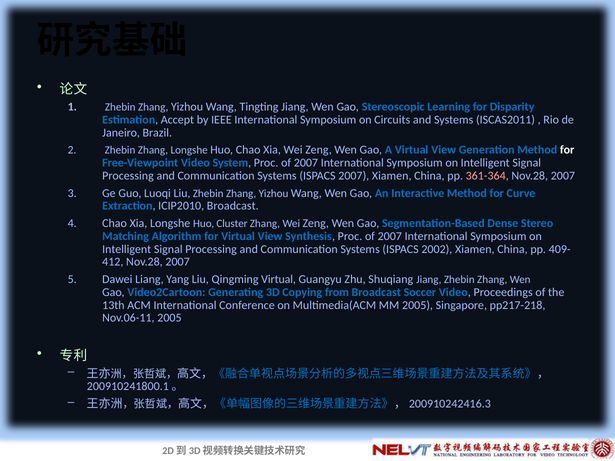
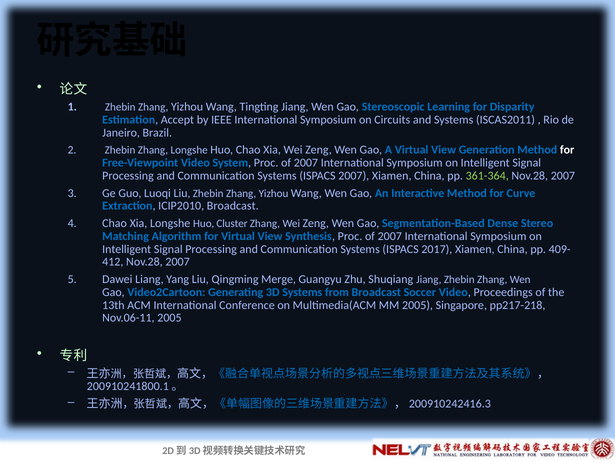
361-364 colour: pink -> light green
2002: 2002 -> 2017
Qingming Virtual: Virtual -> Merge
3D Copying: Copying -> Systems
